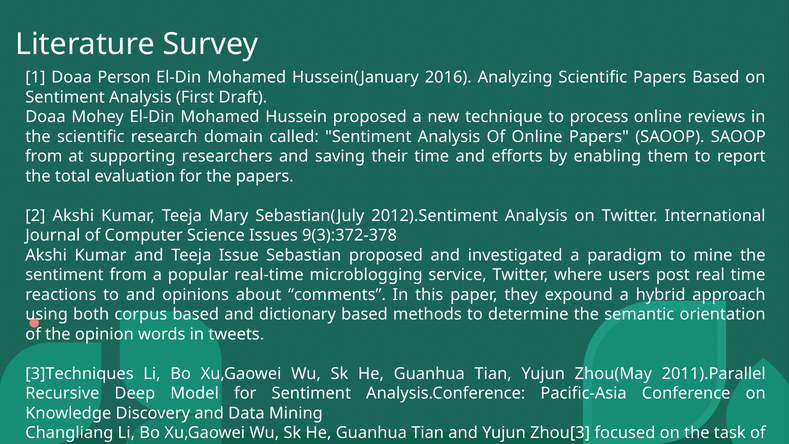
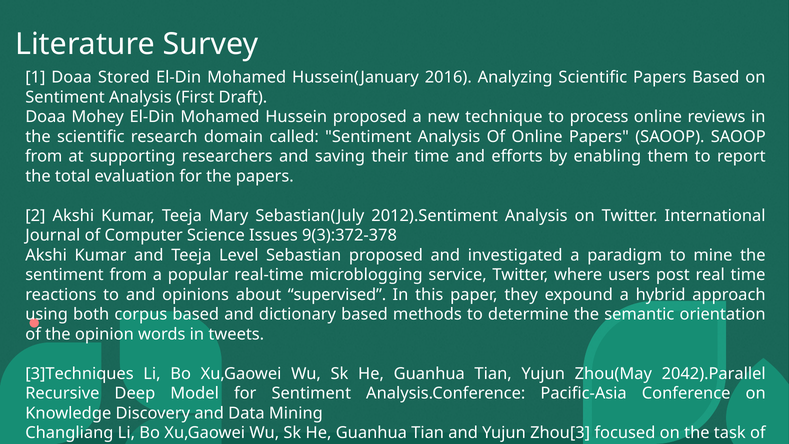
Person: Person -> Stored
Teeja Issue: Issue -> Level
comments: comments -> supervised
2011).Parallel: 2011).Parallel -> 2042).Parallel
